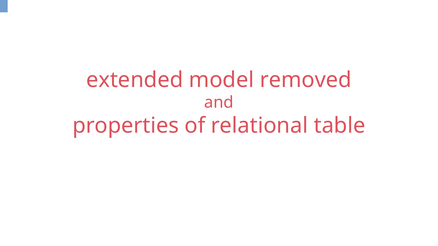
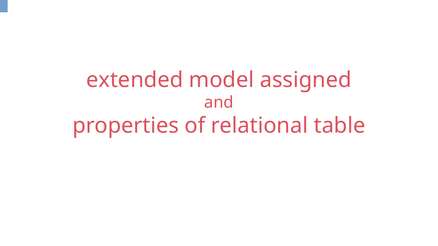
removed: removed -> assigned
